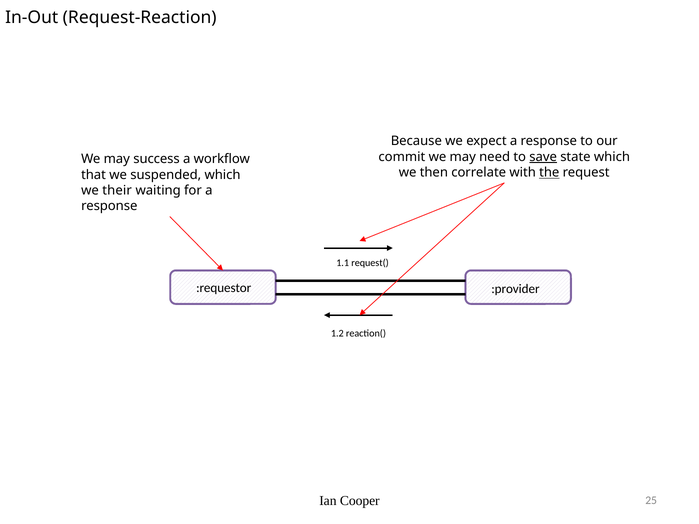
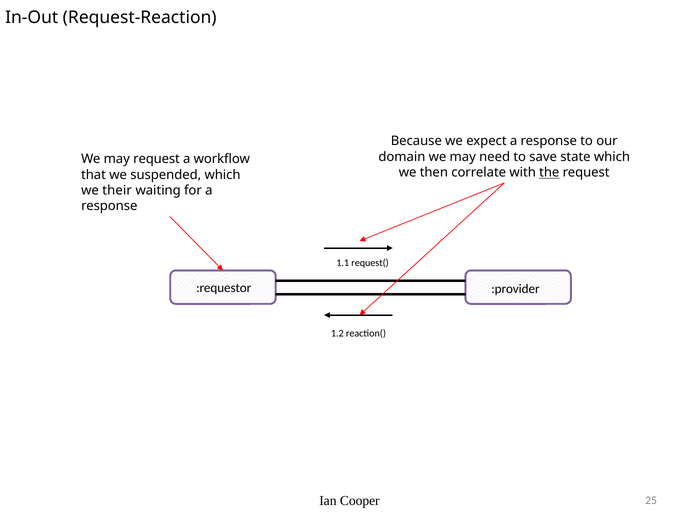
commit: commit -> domain
save underline: present -> none
may success: success -> request
